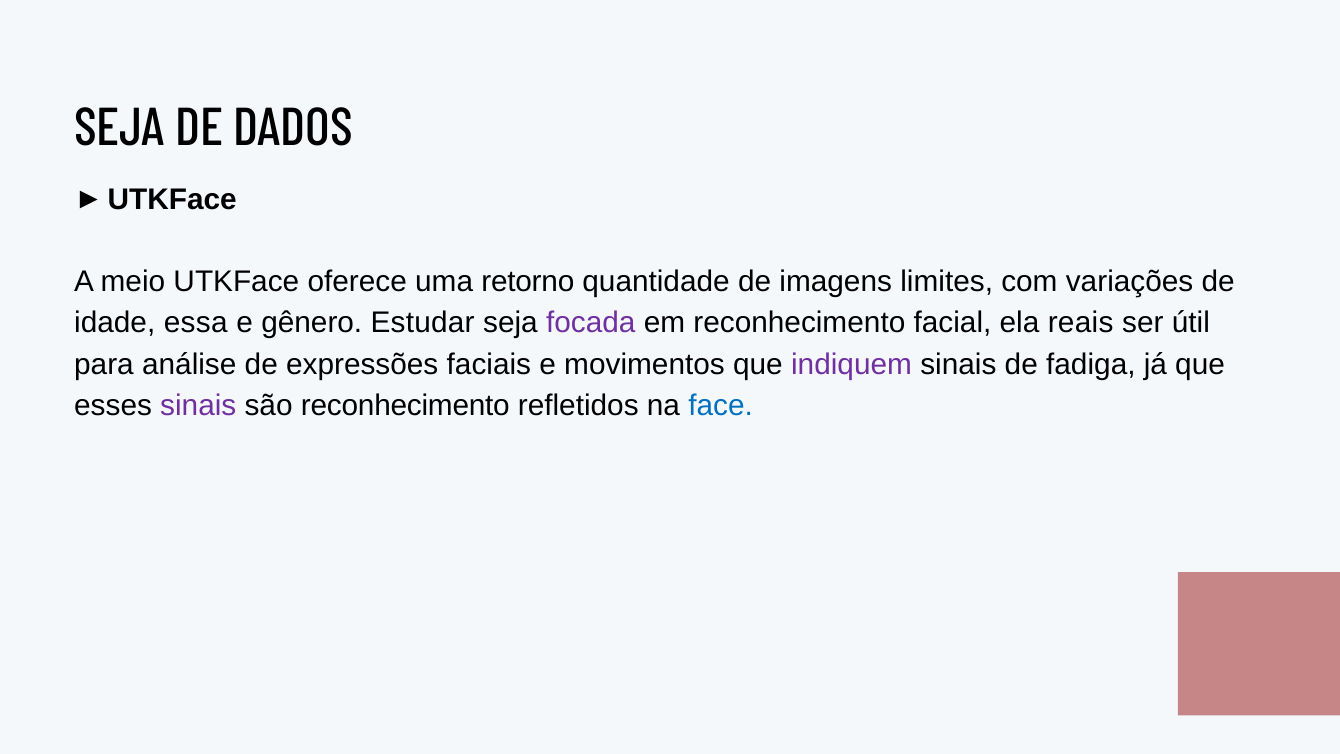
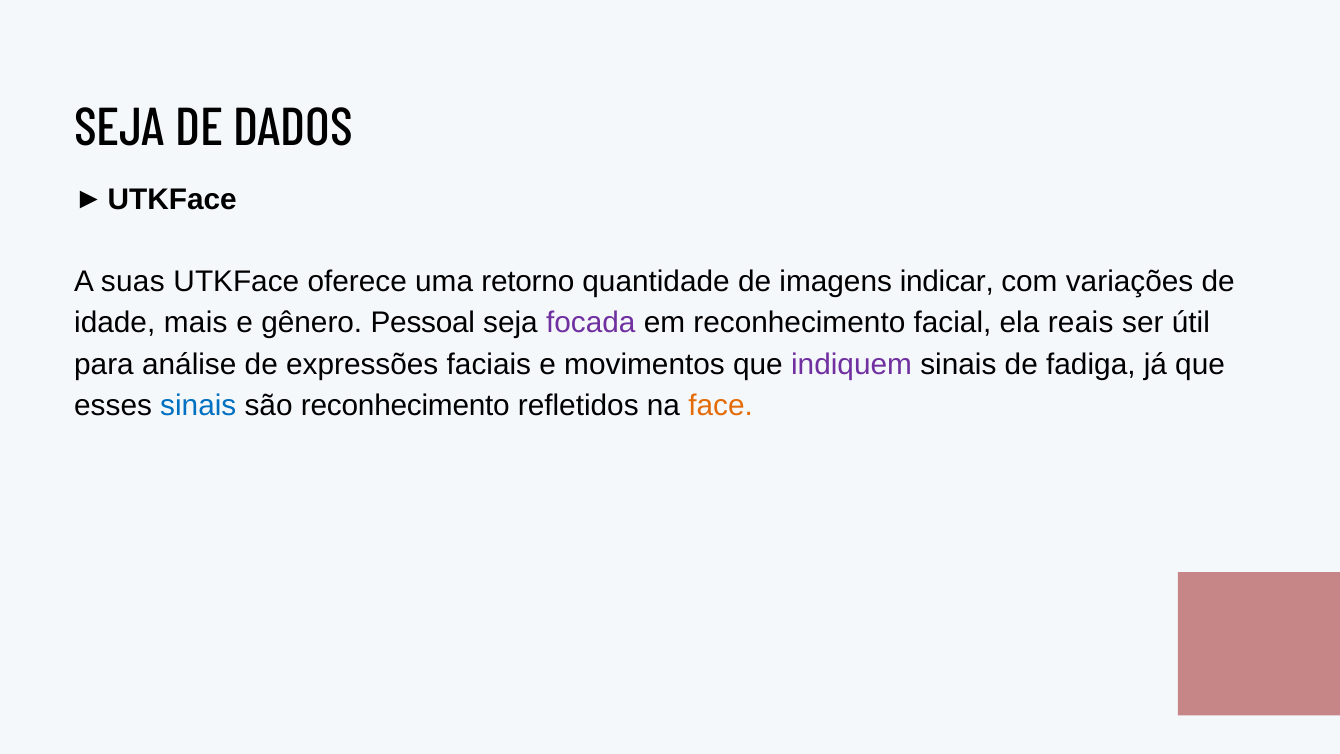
meio: meio -> suas
limites: limites -> indicar
essa: essa -> mais
Estudar: Estudar -> Pessoal
sinais at (198, 405) colour: purple -> blue
face colour: blue -> orange
